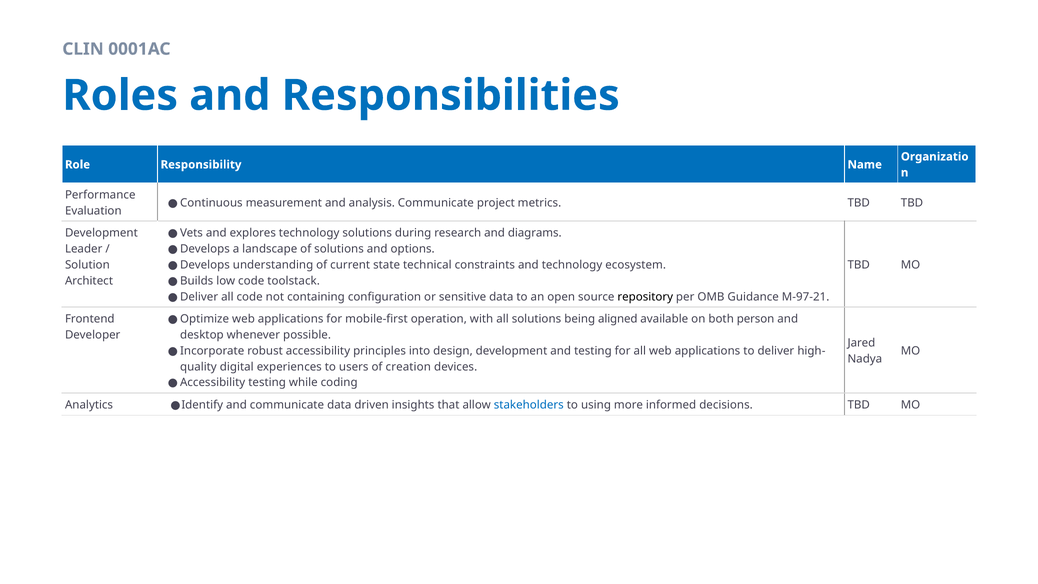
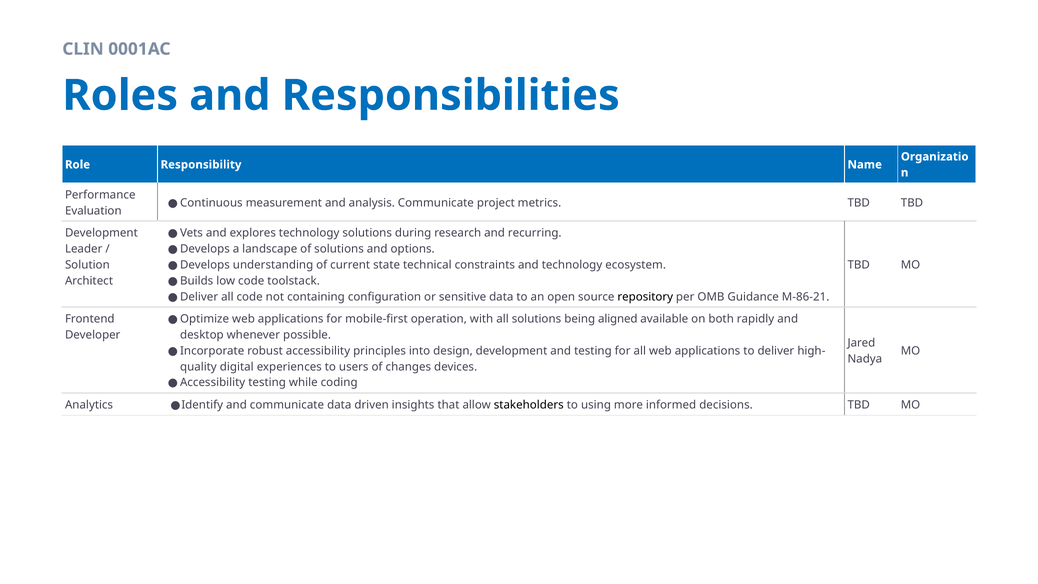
diagrams: diagrams -> recurring
M-97-21: M-97-21 -> M-86-21
person: person -> rapidly
creation: creation -> changes
stakeholders colour: blue -> black
